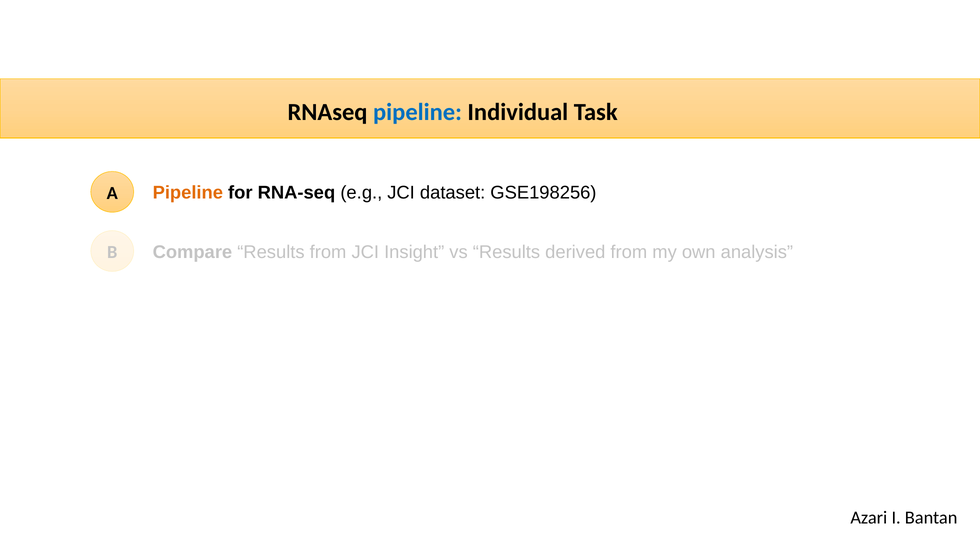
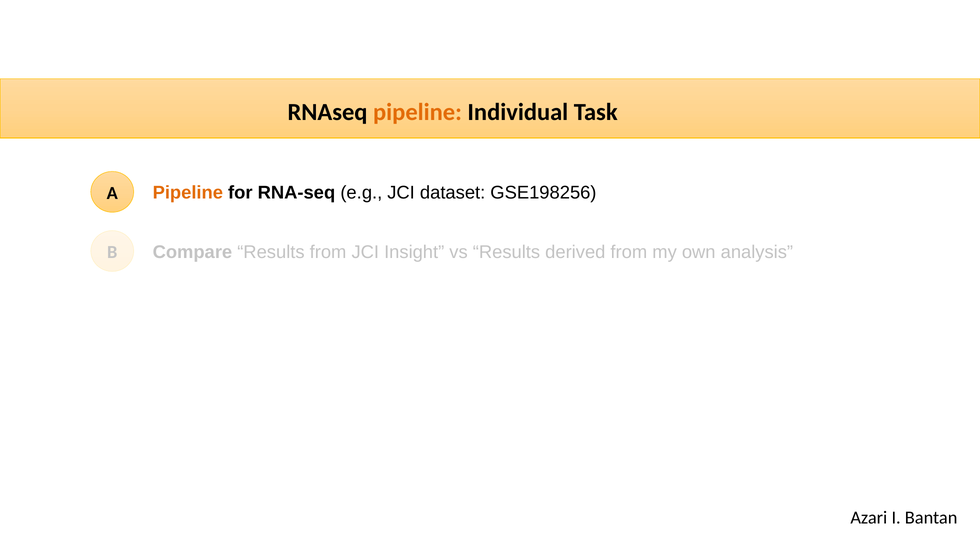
pipeline at (418, 112) colour: blue -> orange
